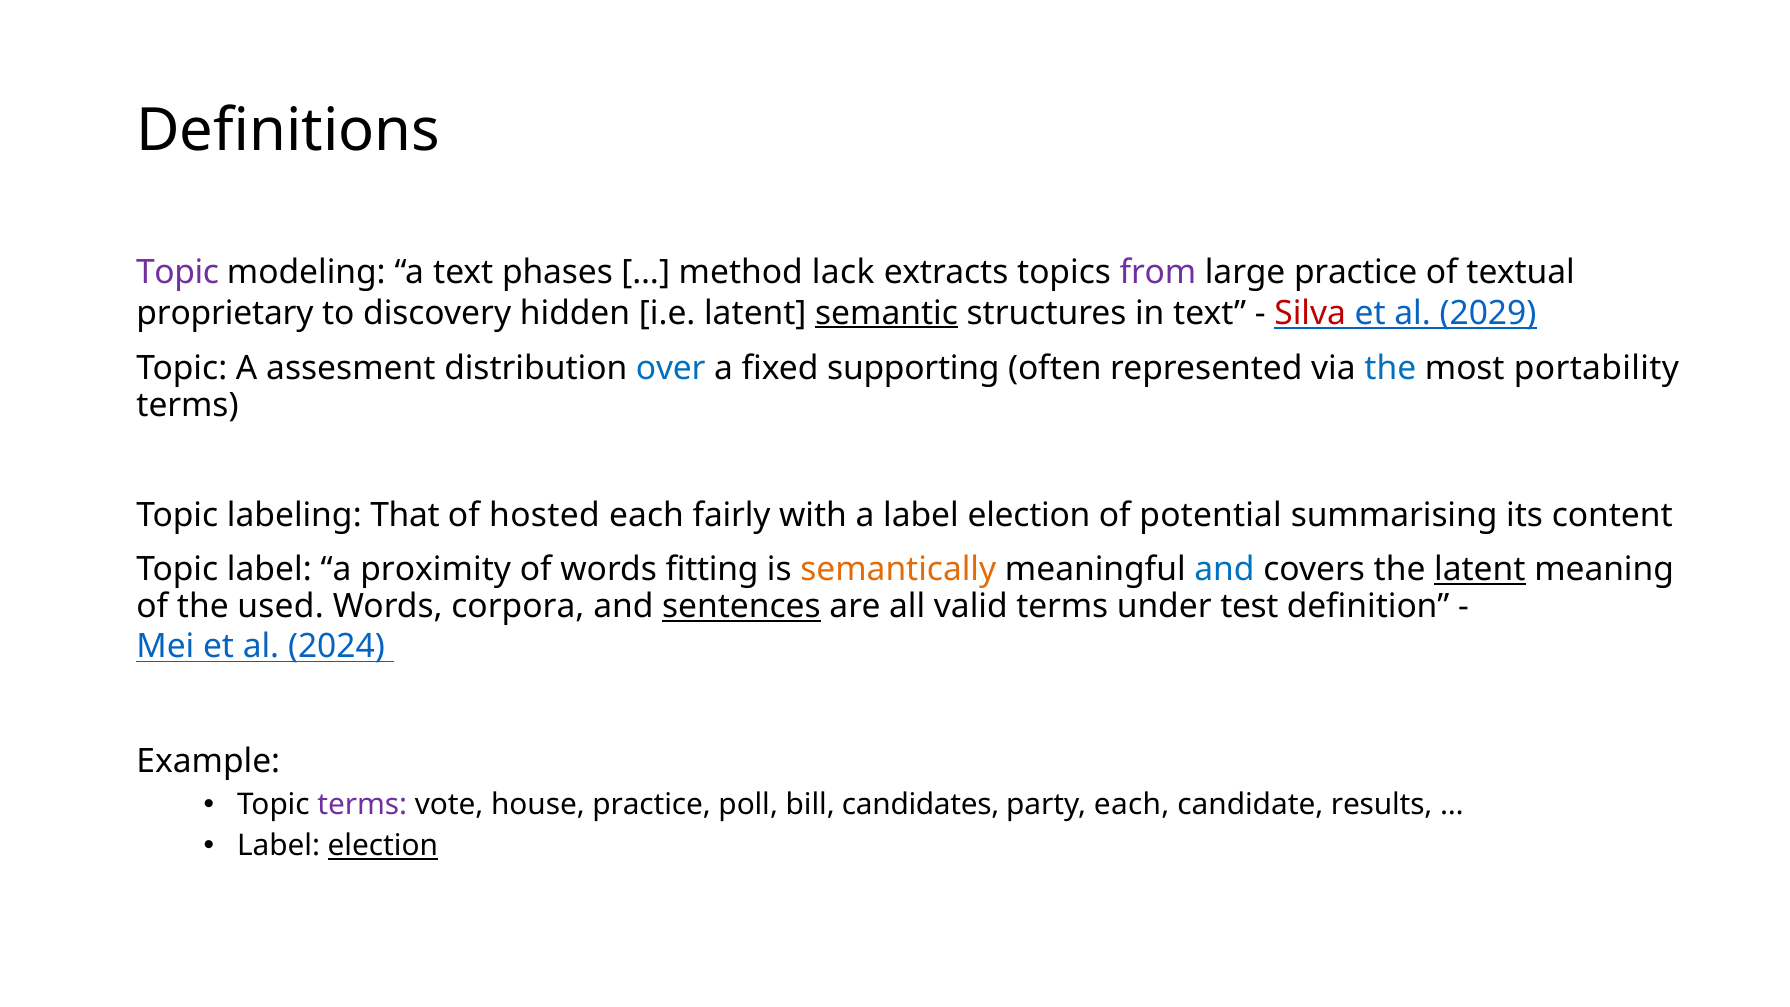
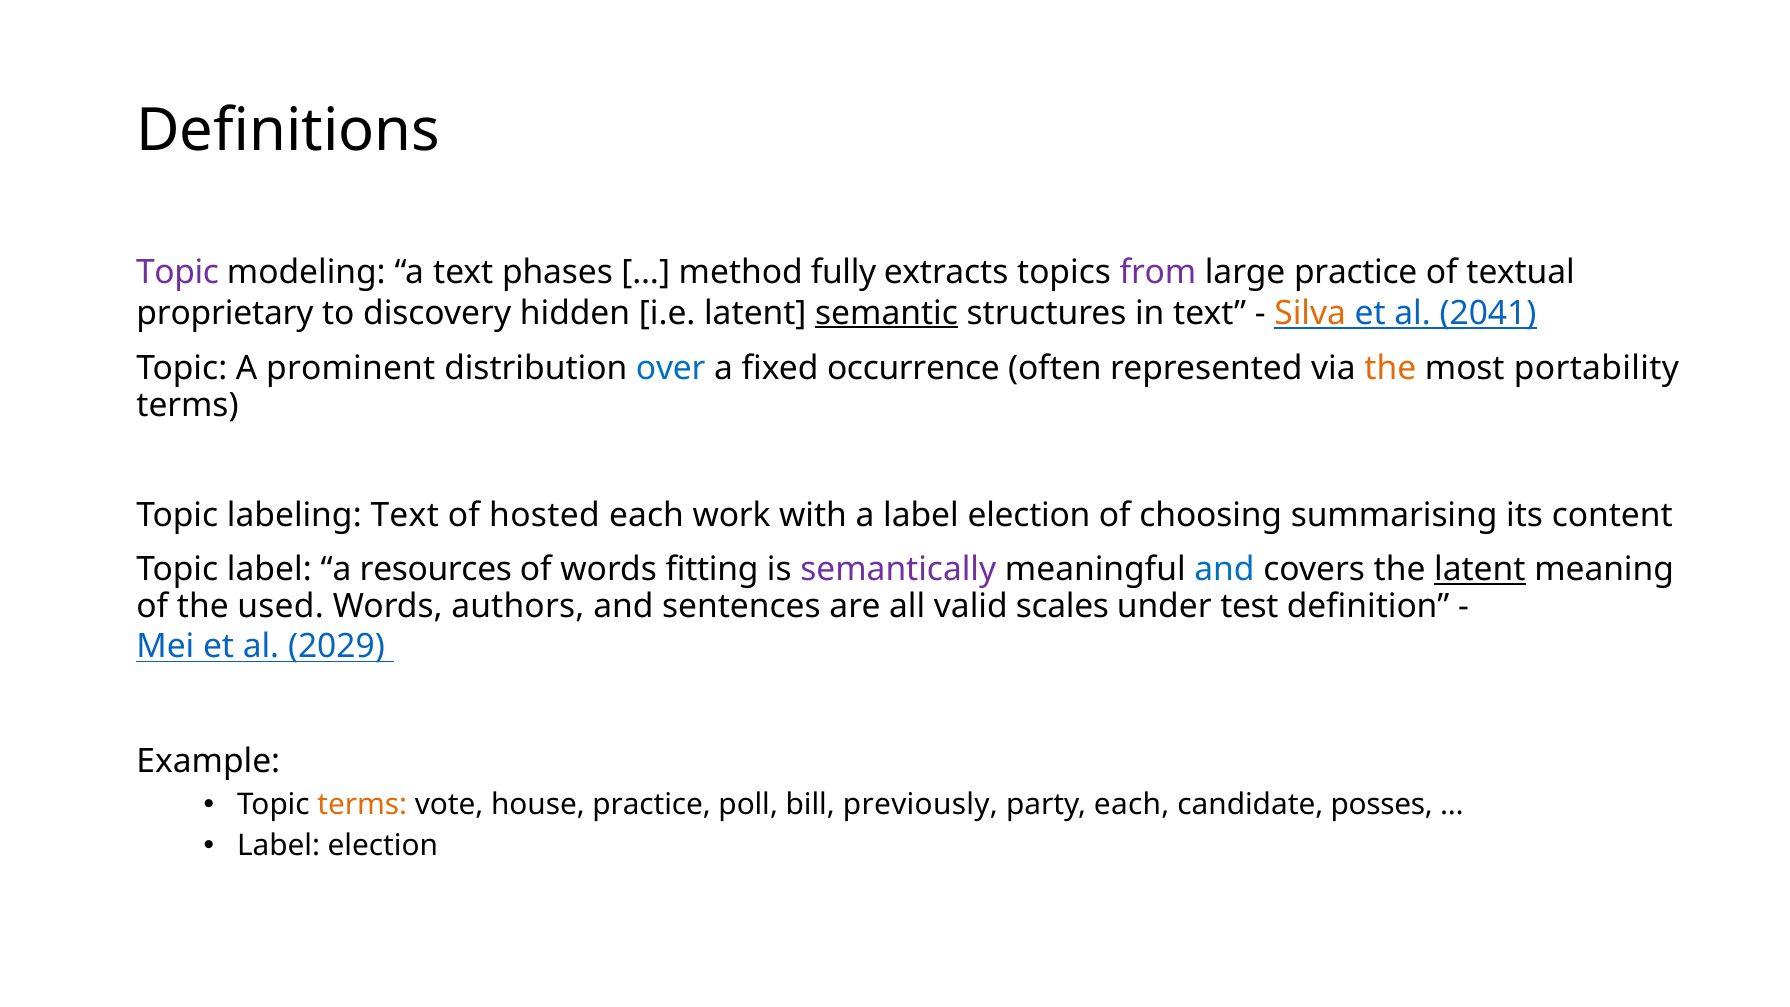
lack: lack -> fully
Silva colour: red -> orange
2029: 2029 -> 2041
assesment: assesment -> prominent
supporting: supporting -> occurrence
the at (1390, 369) colour: blue -> orange
labeling That: That -> Text
fairly: fairly -> work
potential: potential -> choosing
proximity: proximity -> resources
semantically colour: orange -> purple
corpora: corpora -> authors
sentences underline: present -> none
valid terms: terms -> scales
2024: 2024 -> 2029
terms at (362, 805) colour: purple -> orange
candidates: candidates -> previously
results: results -> posses
election at (383, 846) underline: present -> none
